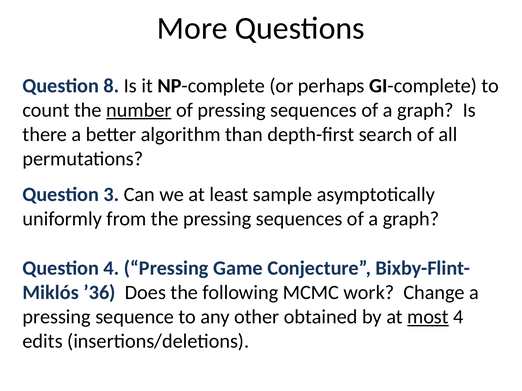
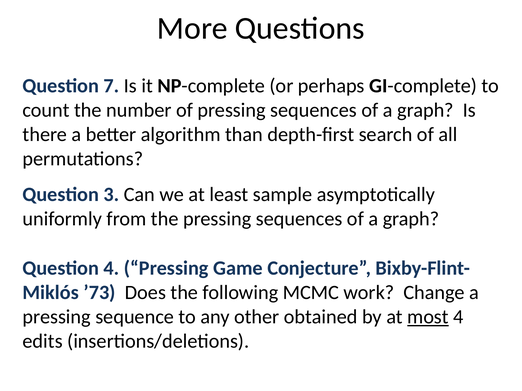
8: 8 -> 7
number underline: present -> none
’36: ’36 -> ’73
